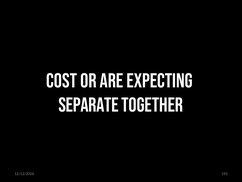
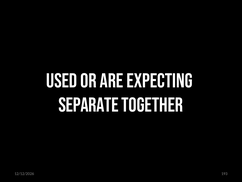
COST: COST -> USED
